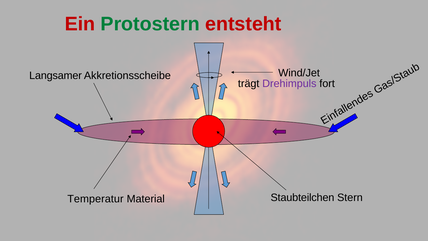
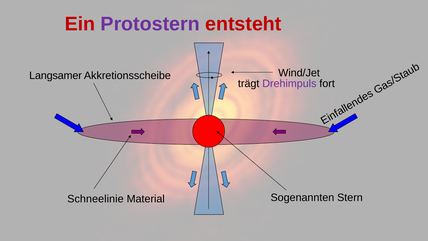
Protostern colour: green -> purple
Temperatur: Temperatur -> Schneelinie
Staubteilchen: Staubteilchen -> Sogenannten
